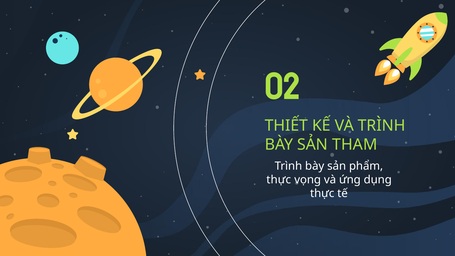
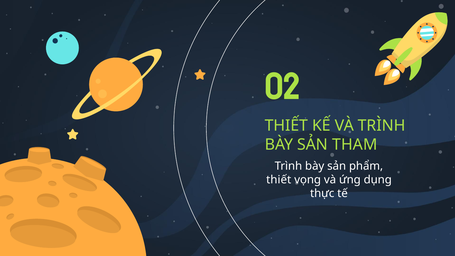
thực at (279, 180): thực -> thiết
